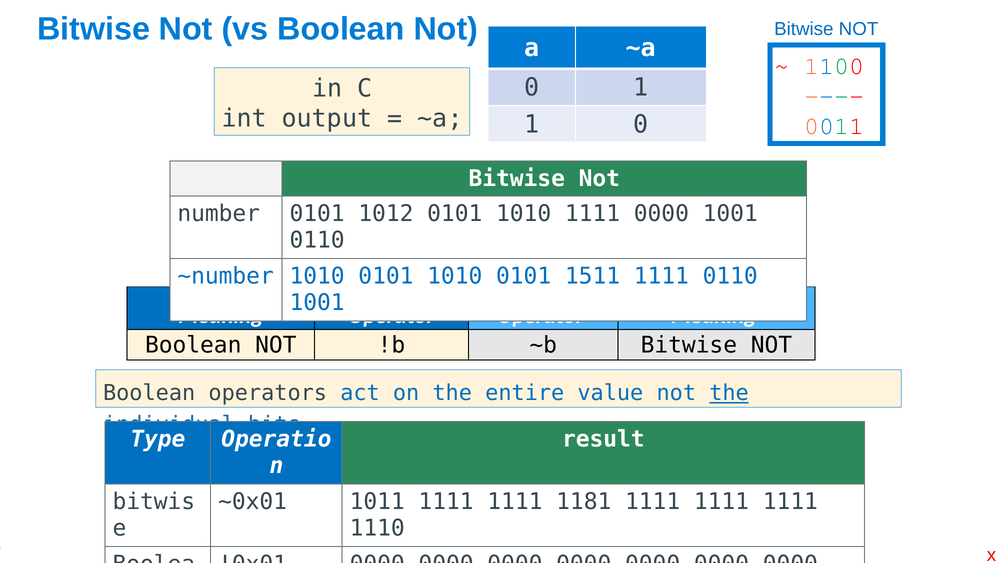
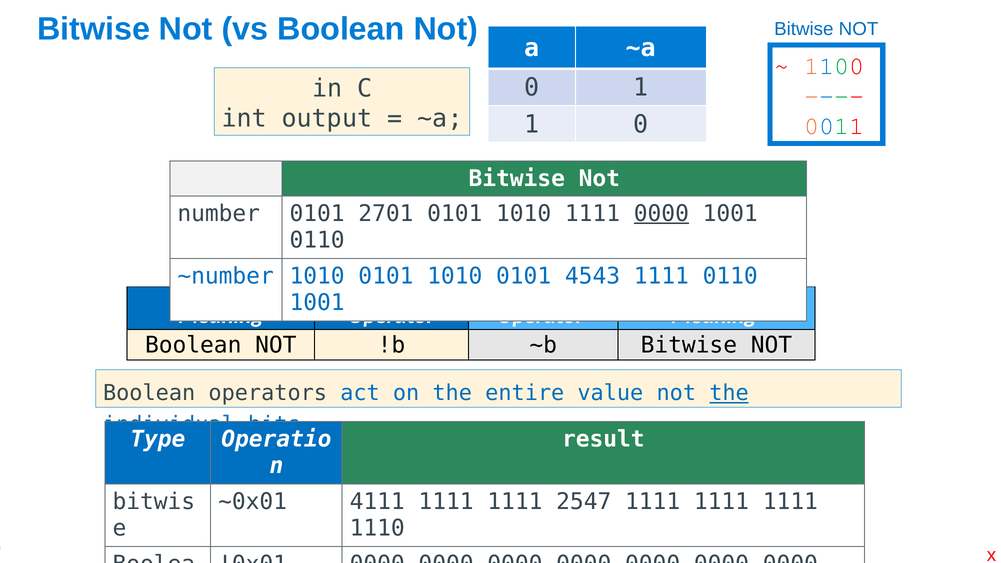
1012: 1012 -> 2701
0000 at (661, 214) underline: none -> present
1511: 1511 -> 4543
1011: 1011 -> 4111
1181: 1181 -> 2547
